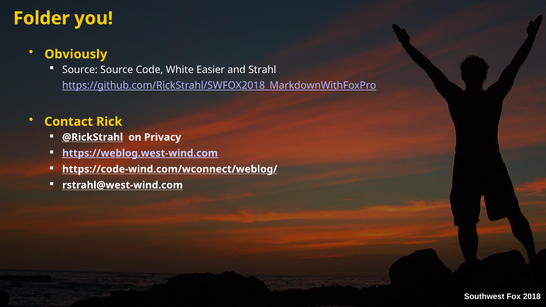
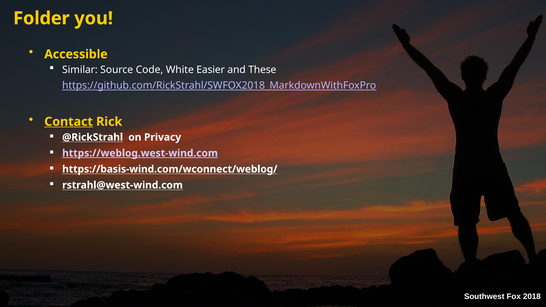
Obviously: Obviously -> Accessible
Source at (80, 70): Source -> Similar
Strahl: Strahl -> These
Contact underline: none -> present
https://code-wind.com/wconnect/weblog/: https://code-wind.com/wconnect/weblog/ -> https://basis-wind.com/wconnect/weblog/
